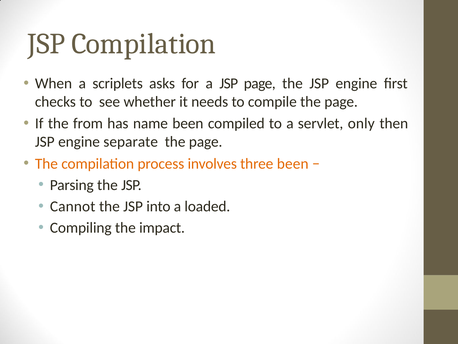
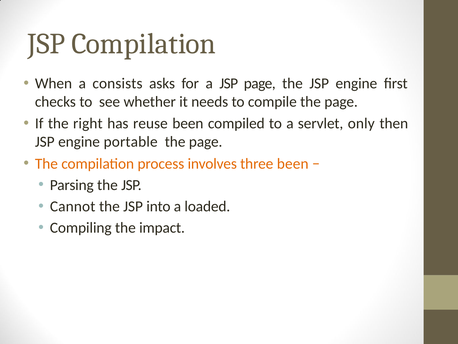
scriplets: scriplets -> consists
from: from -> right
name: name -> reuse
separate: separate -> portable
